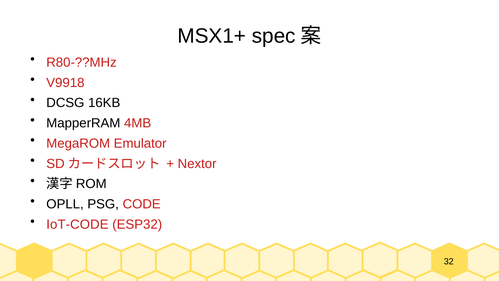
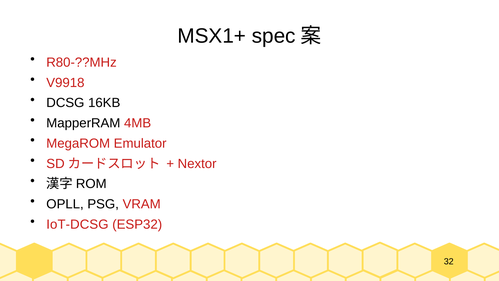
CODE: CODE -> VRAM
IoT-CODE: IoT-CODE -> IoT-DCSG
